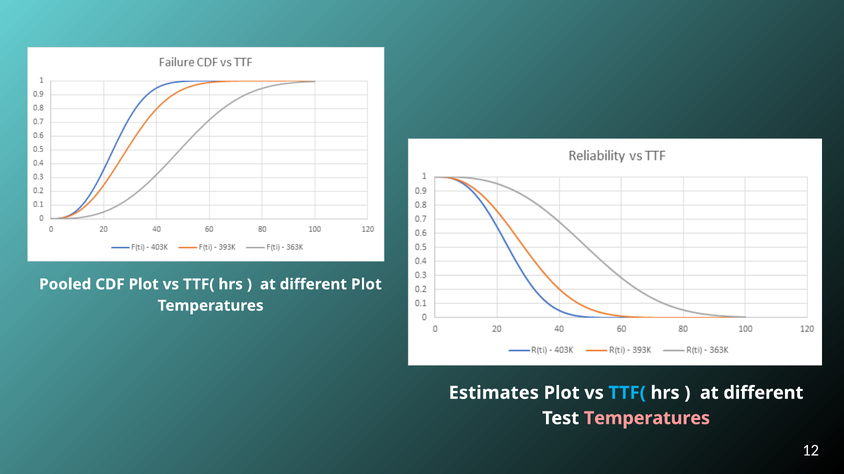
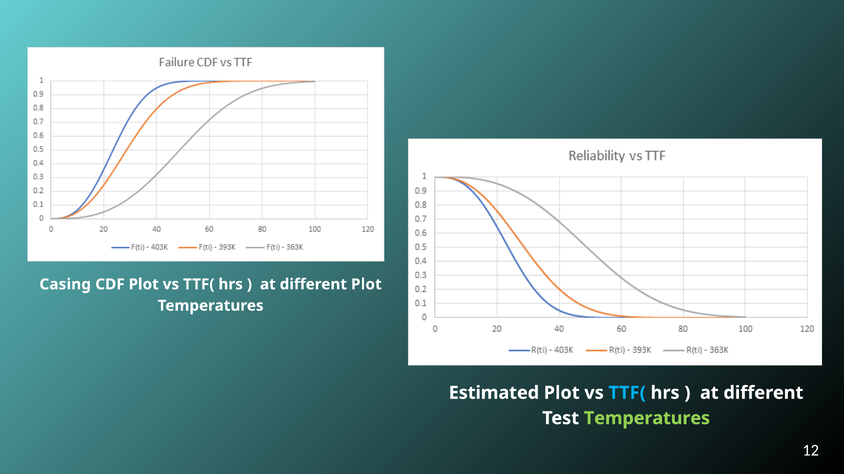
Pooled: Pooled -> Casing
Estimates: Estimates -> Estimated
Temperatures at (647, 419) colour: pink -> light green
